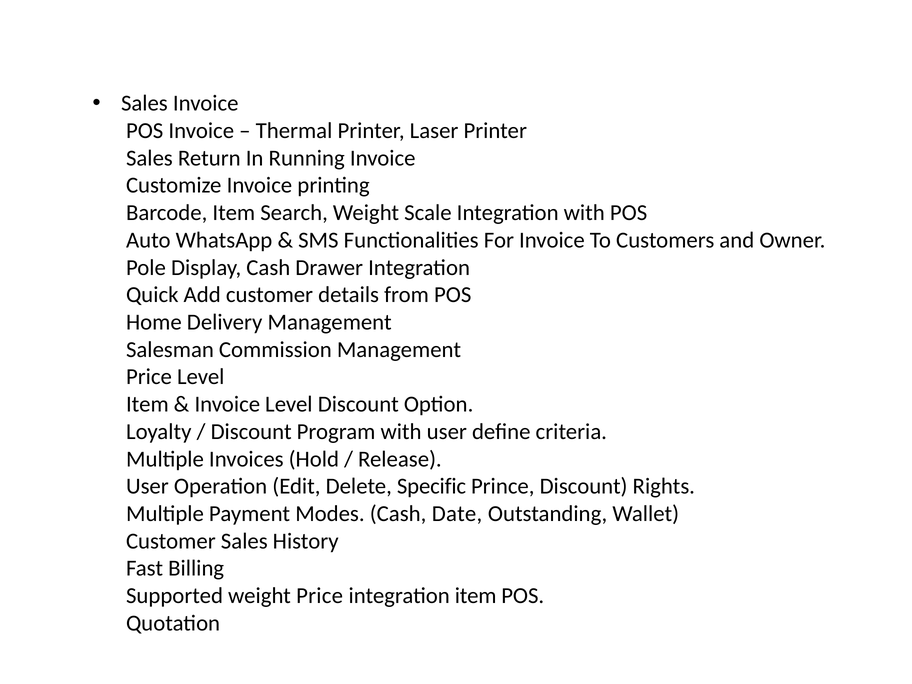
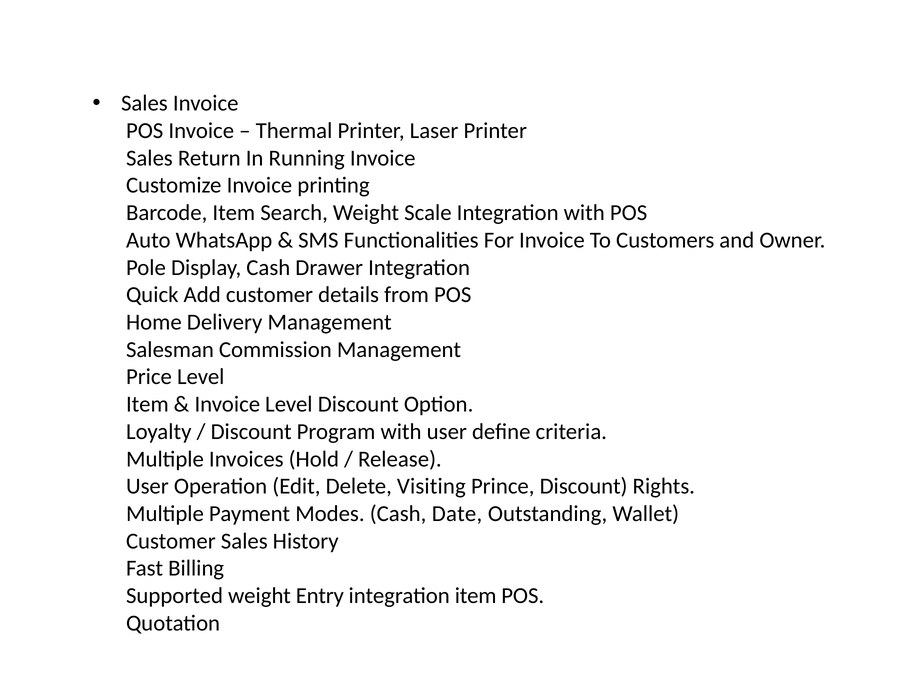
Specific: Specific -> Visiting
weight Price: Price -> Entry
